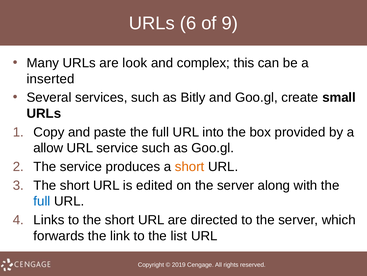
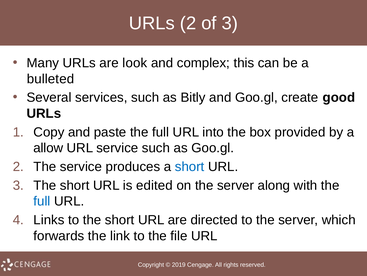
URLs 6: 6 -> 2
of 9: 9 -> 3
inserted: inserted -> bulleted
small: small -> good
short at (190, 166) colour: orange -> blue
list: list -> file
